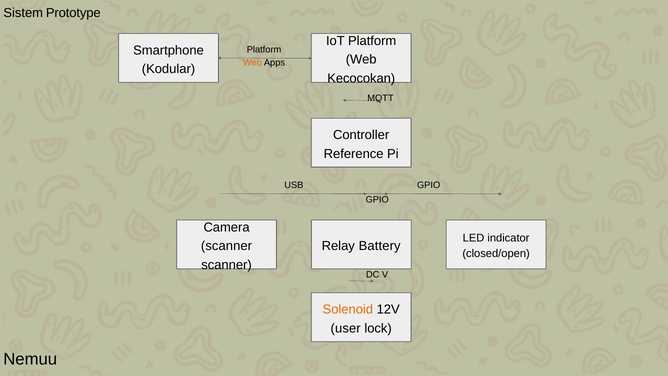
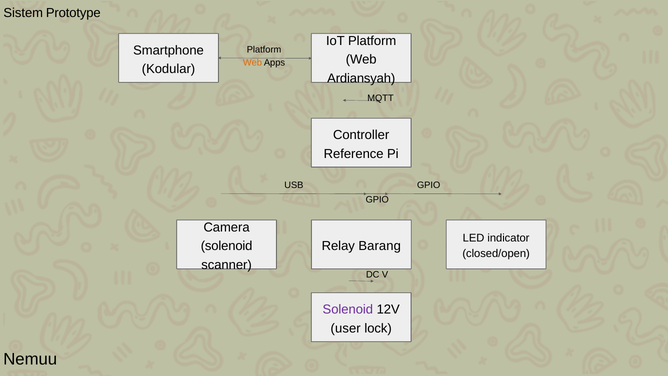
Kecocokan: Kecocokan -> Ardiansyah
scanner at (227, 246): scanner -> solenoid
Battery: Battery -> Barang
Solenoid at (348, 309) colour: orange -> purple
